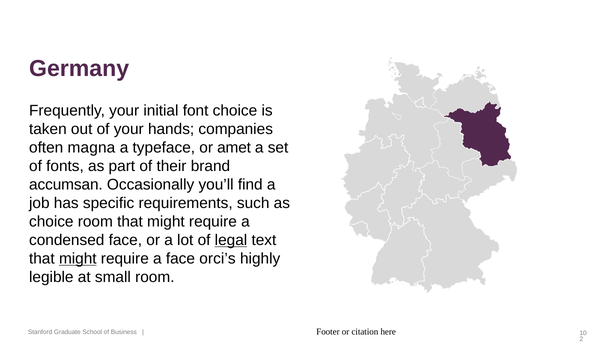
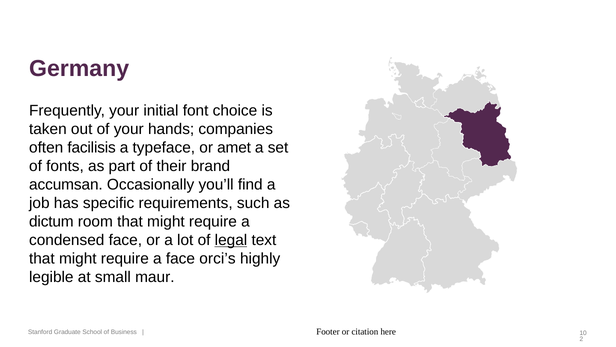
magna: magna -> facilisis
choice at (51, 221): choice -> dictum
might at (78, 258) underline: present -> none
small room: room -> maur
